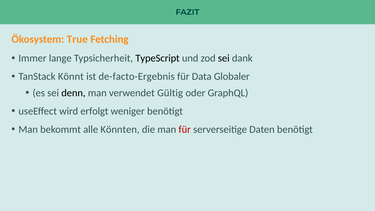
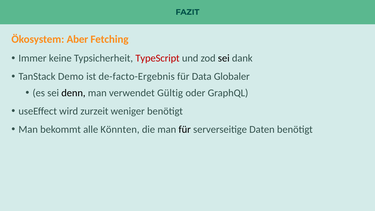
True: True -> Aber
lange: lange -> keine
TypeScript colour: black -> red
Könnt: Könnt -> Demo
erfolgt: erfolgt -> zurzeit
für at (185, 129) colour: red -> black
